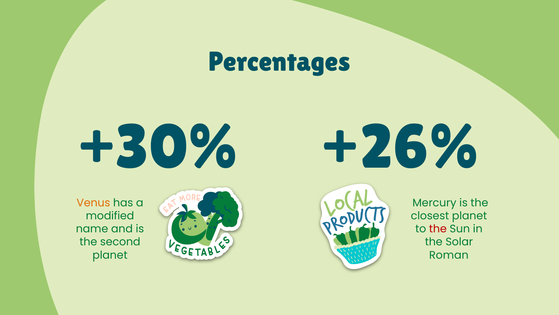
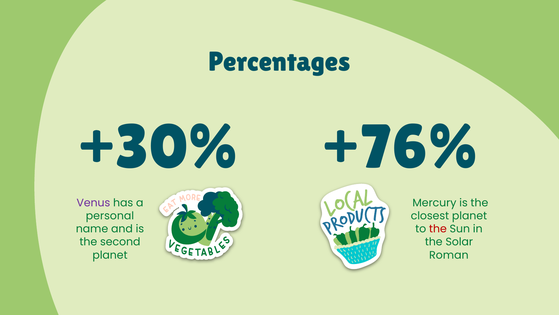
+26%: +26% -> +76%
Venus colour: orange -> purple
modified: modified -> personal
